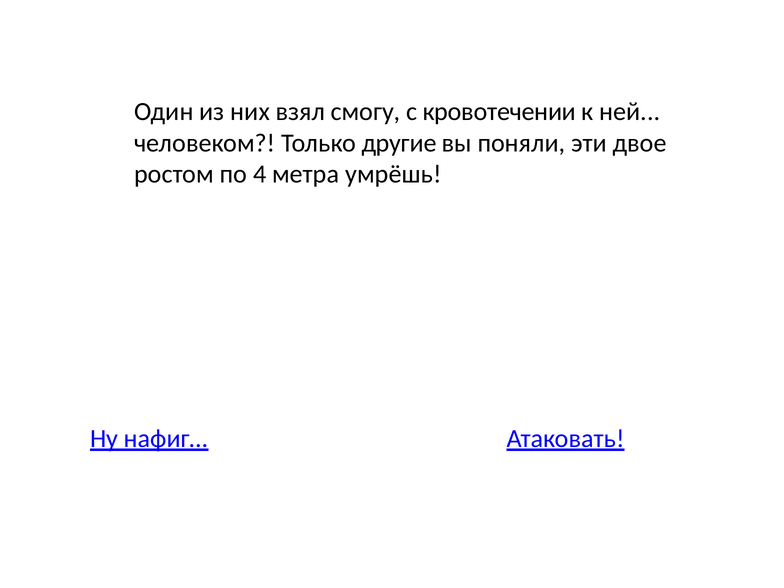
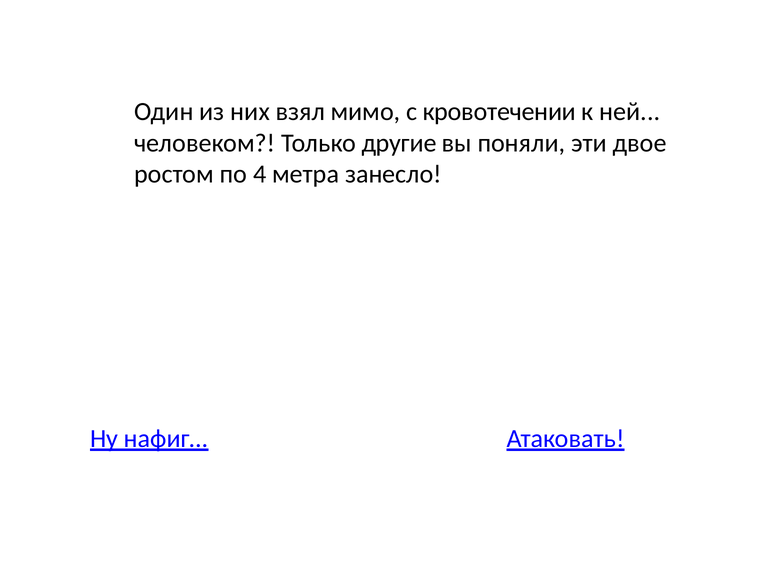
смогу: смогу -> мимо
умрёшь: умрёшь -> занесло
